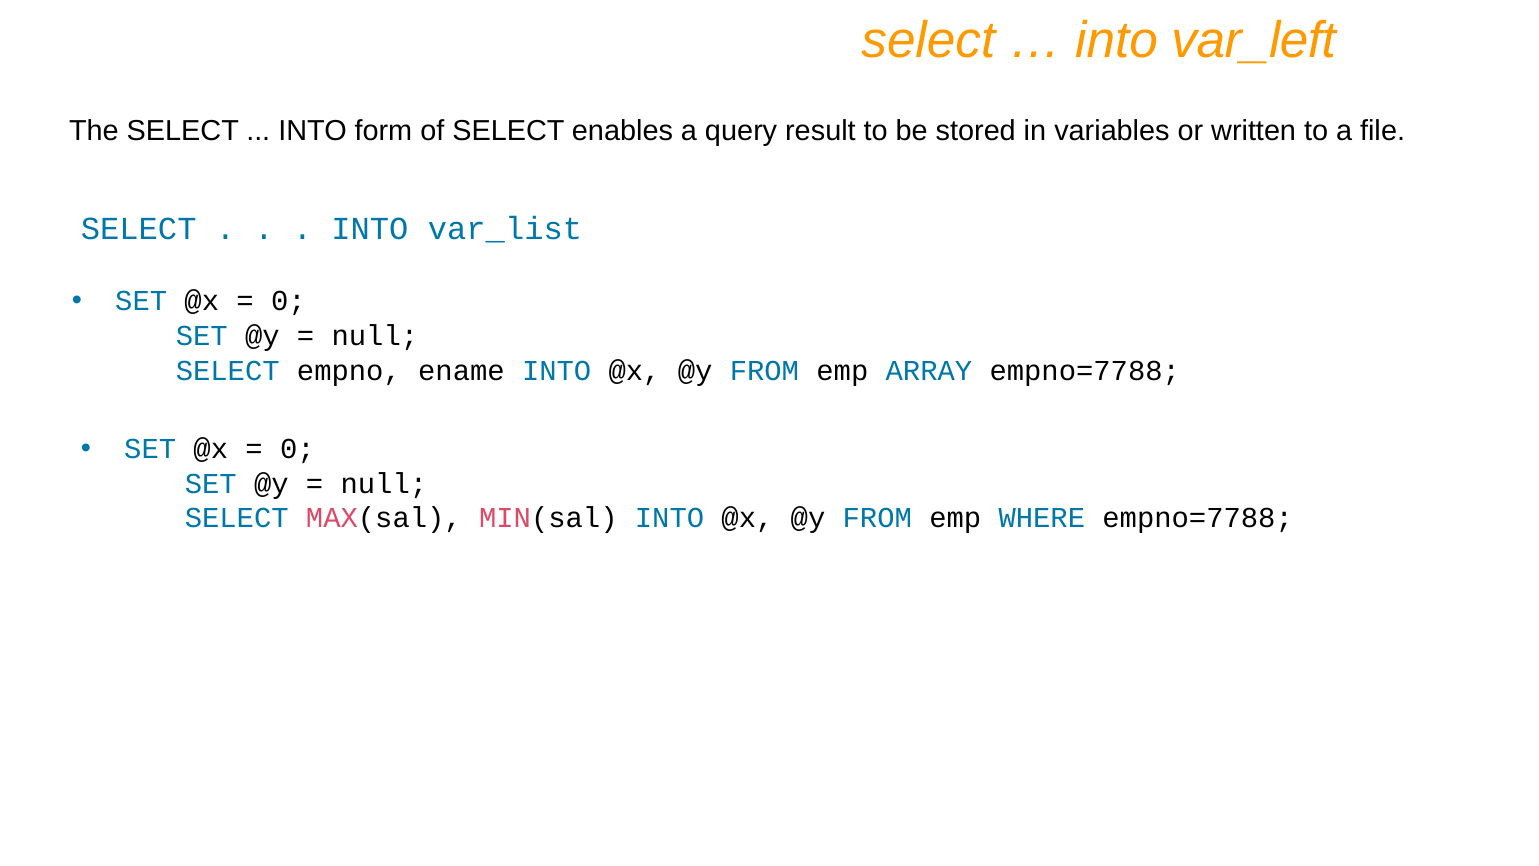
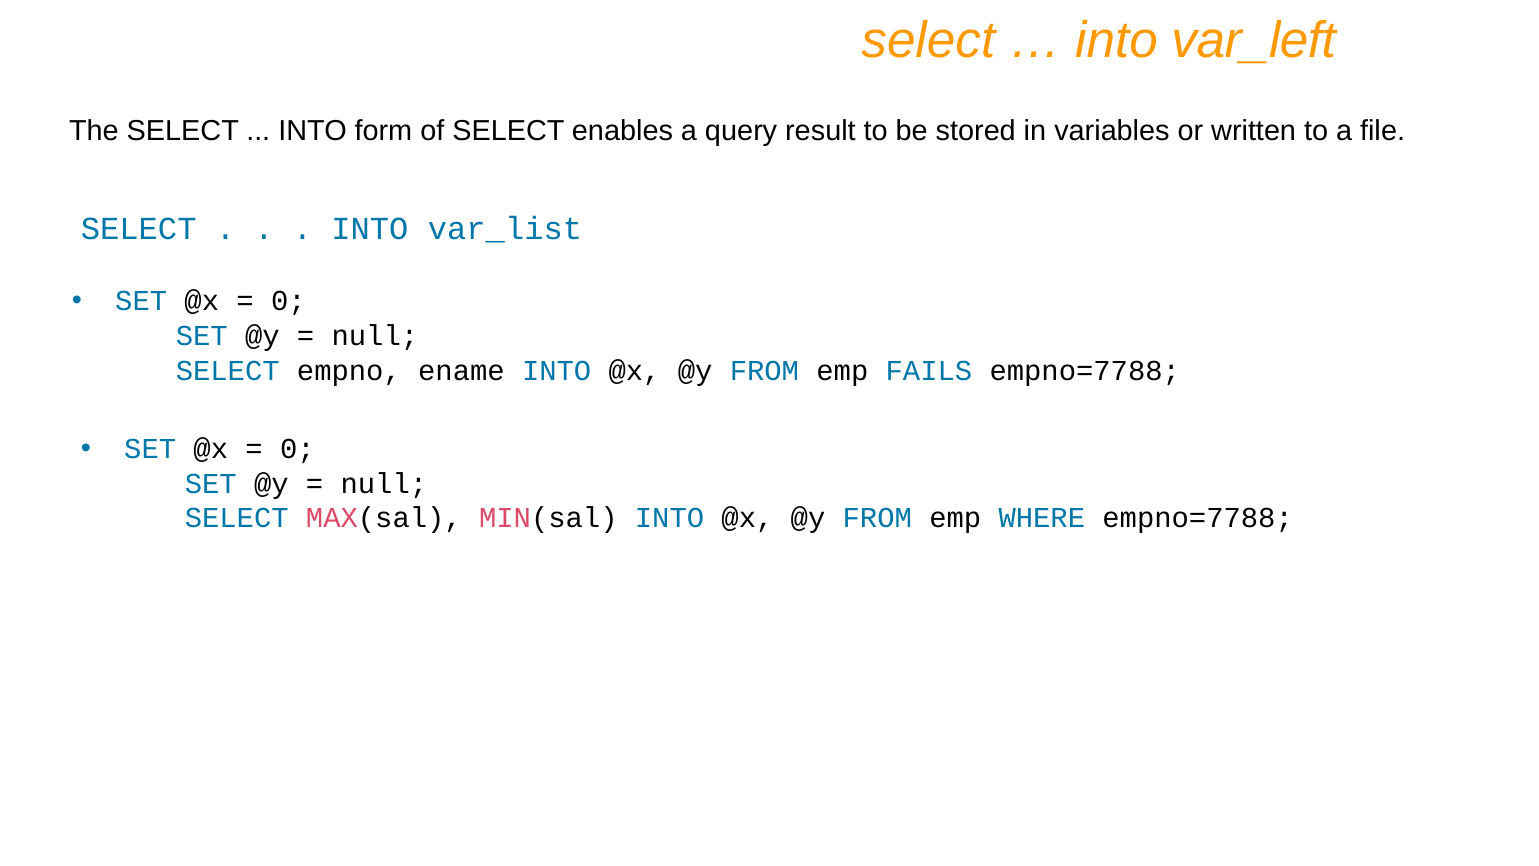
ARRAY: ARRAY -> FAILS
